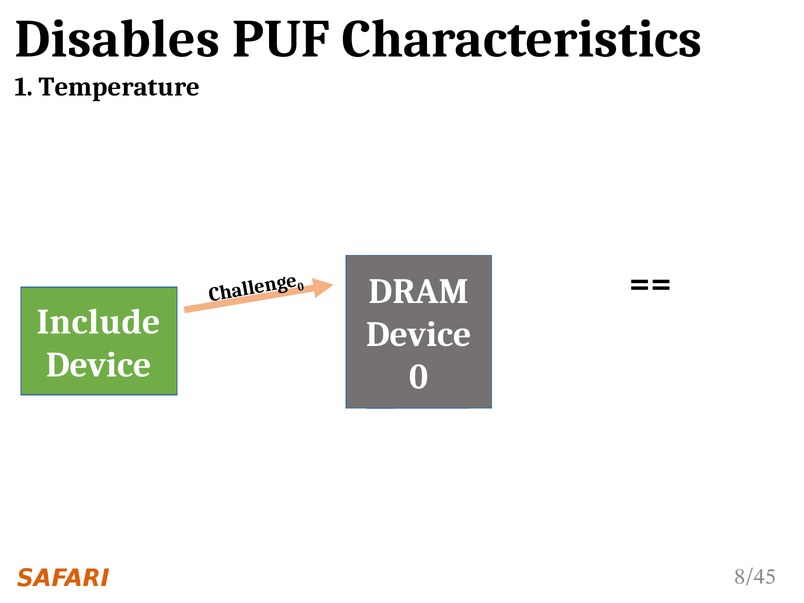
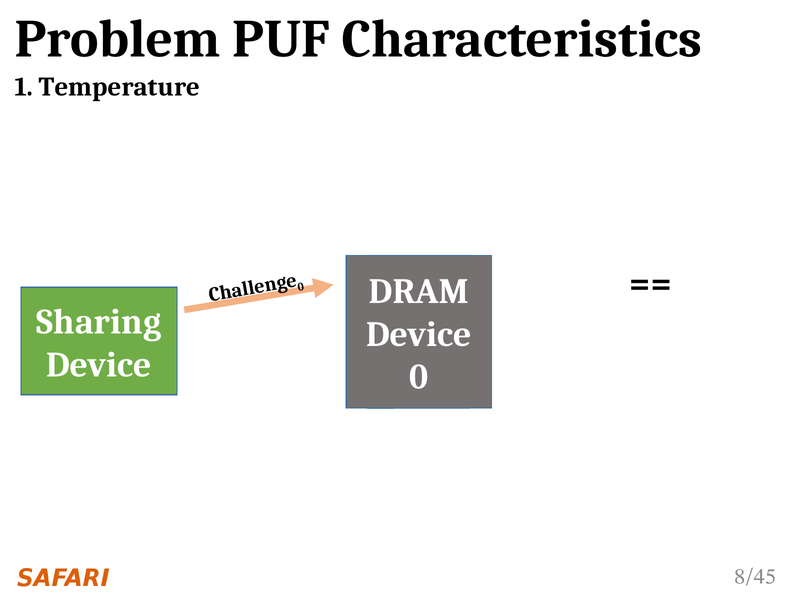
Disables: Disables -> Problem
Include: Include -> Sharing
